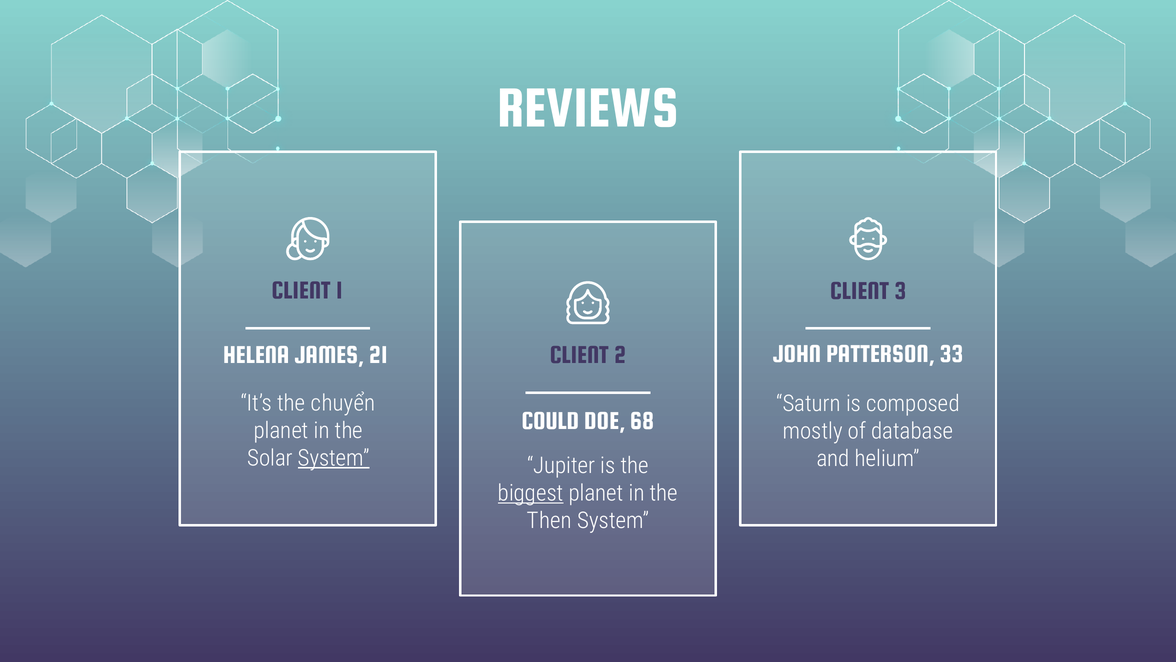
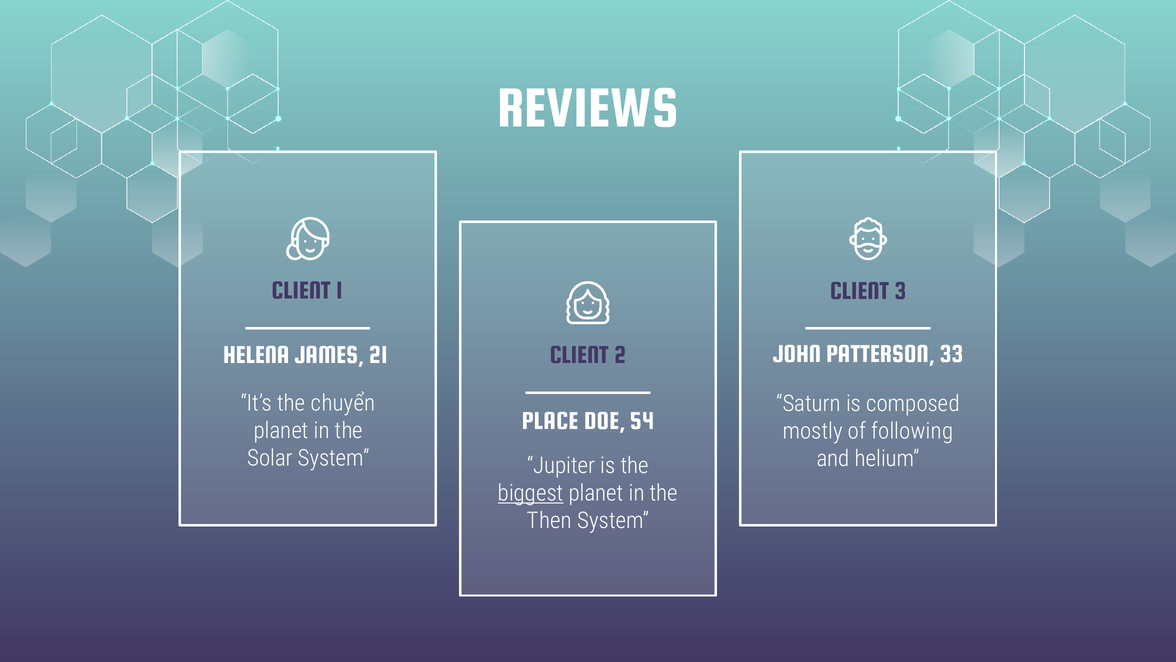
COULD: COULD -> PLACE
68: 68 -> 54
database: database -> following
System at (334, 458) underline: present -> none
